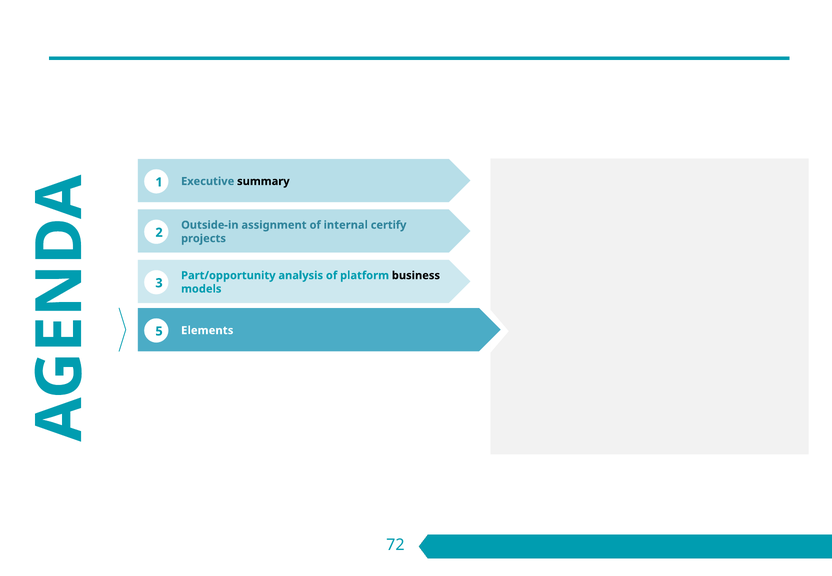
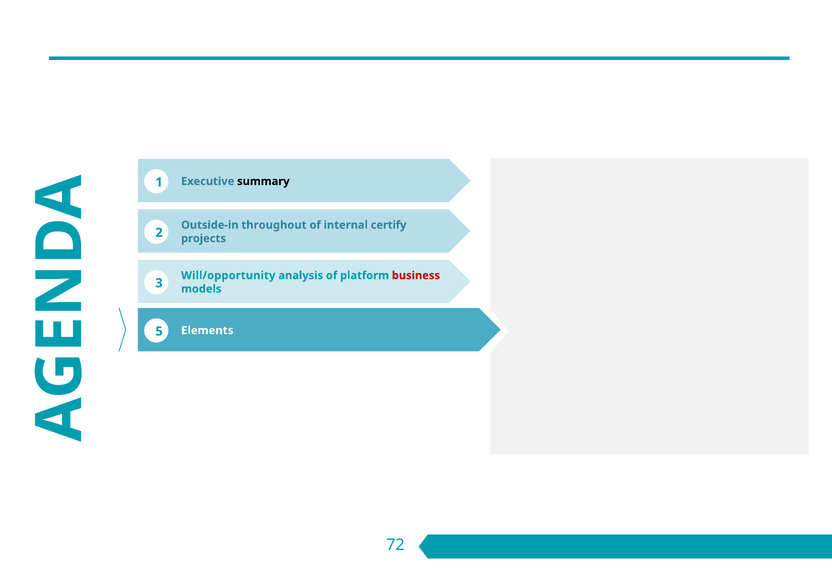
assignment: assignment -> throughout
Part/opportunity: Part/opportunity -> Will/opportunity
business colour: black -> red
